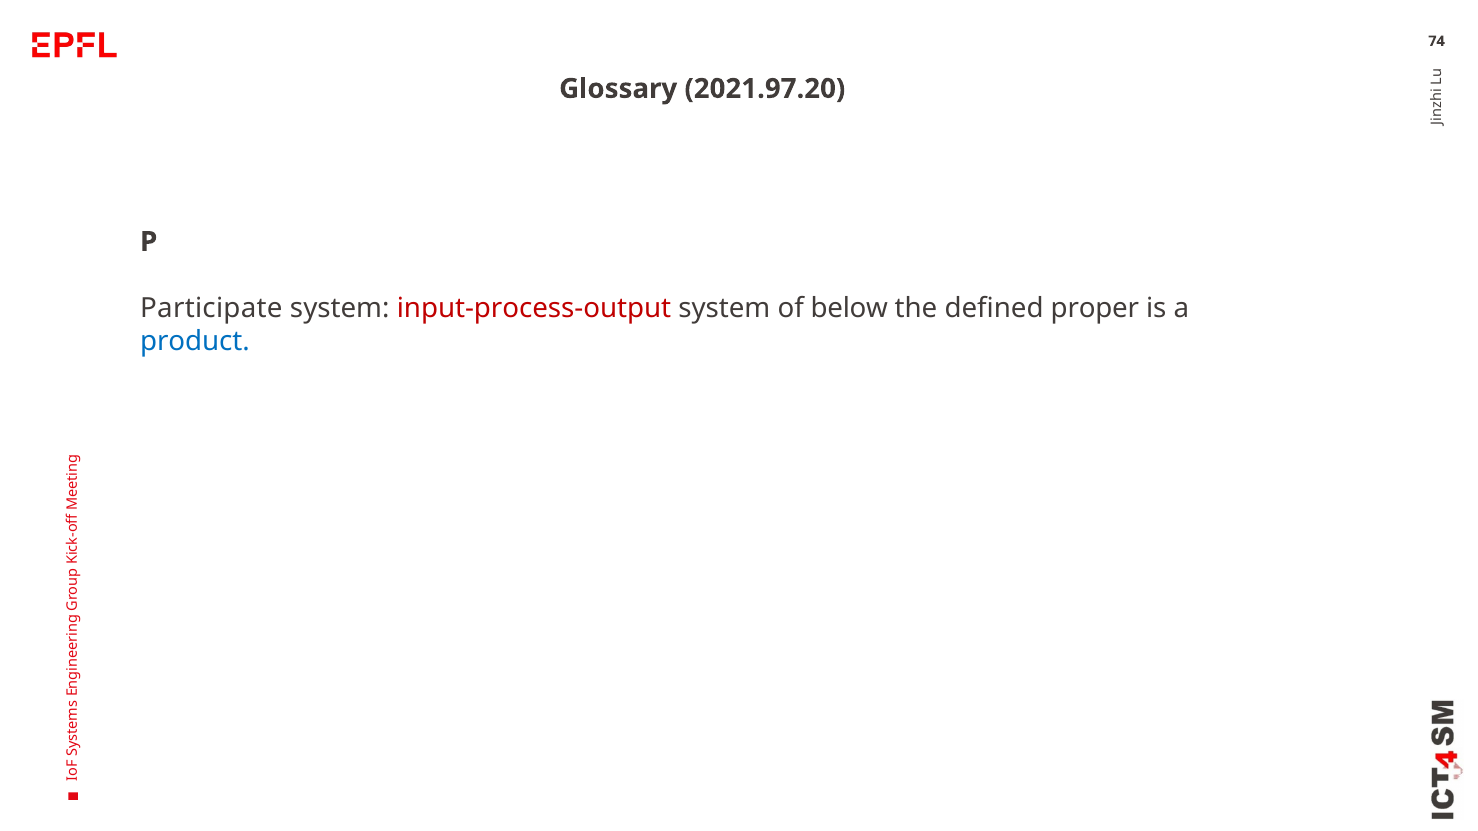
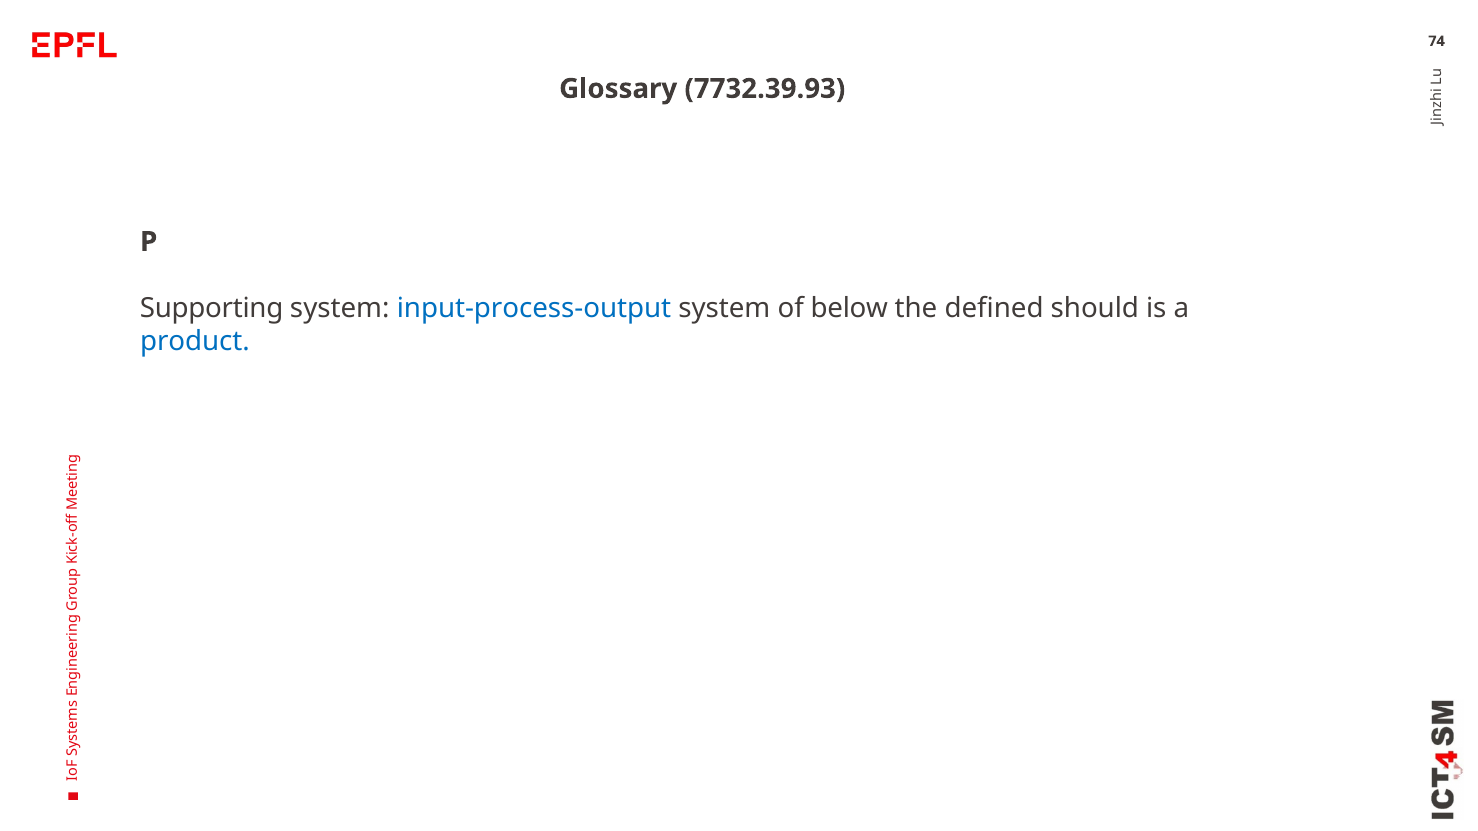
2021.97.20: 2021.97.20 -> 7732.39.93
Participate: Participate -> Supporting
input-process-output colour: red -> blue
proper: proper -> should
